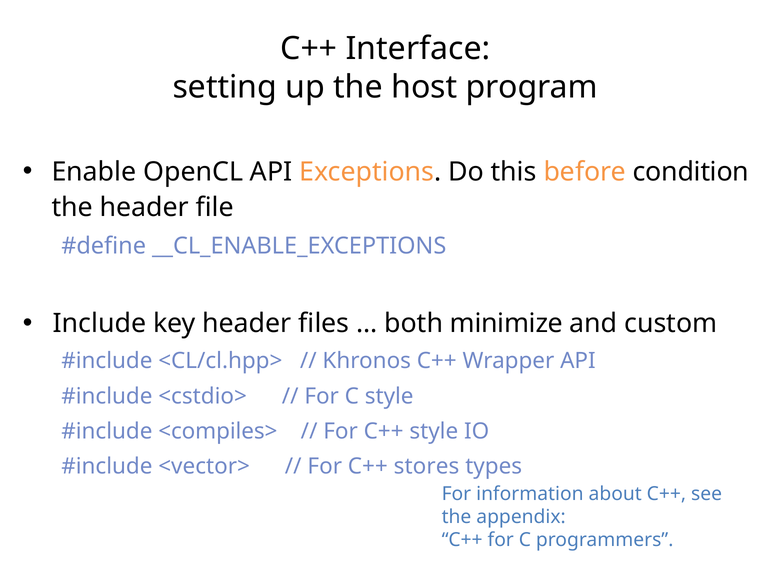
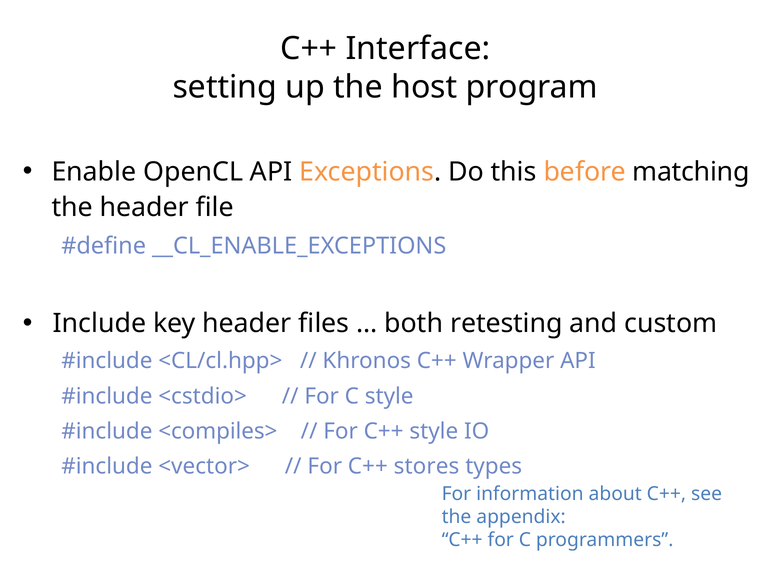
condition: condition -> matching
minimize: minimize -> retesting
